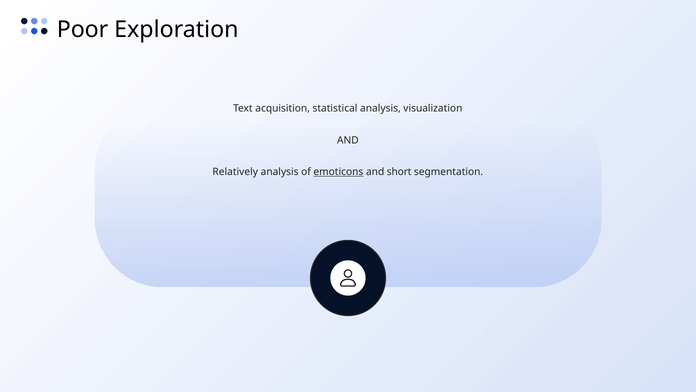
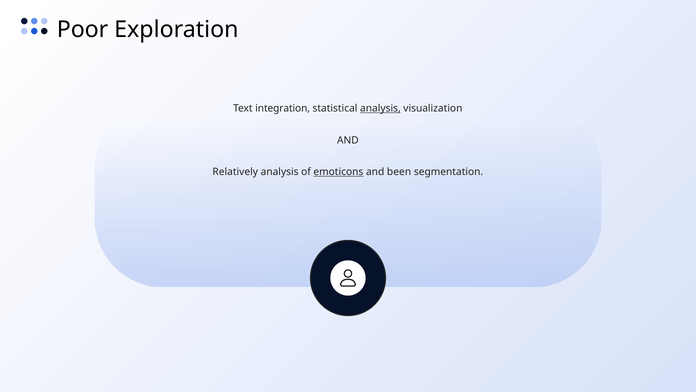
acquisition: acquisition -> integration
analysis at (380, 108) underline: none -> present
short: short -> been
